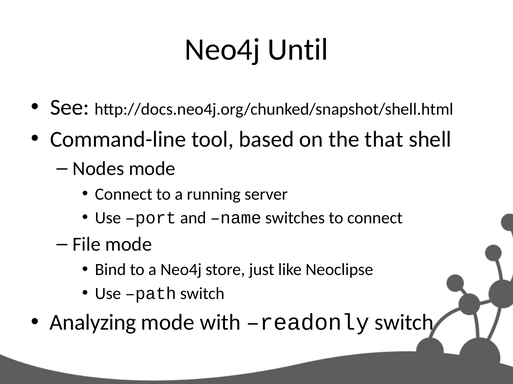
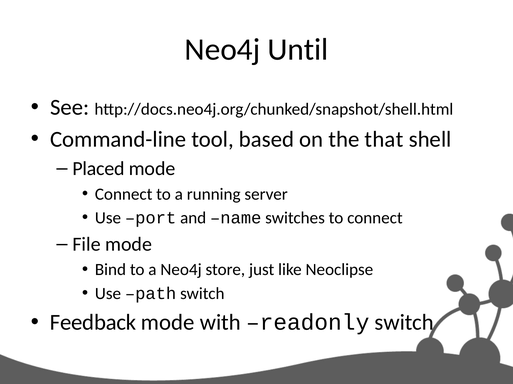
Nodes: Nodes -> Placed
Analyzing: Analyzing -> Feedback
